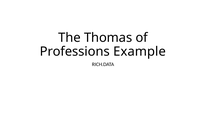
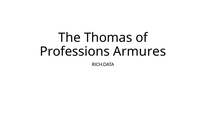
Example: Example -> Armures
